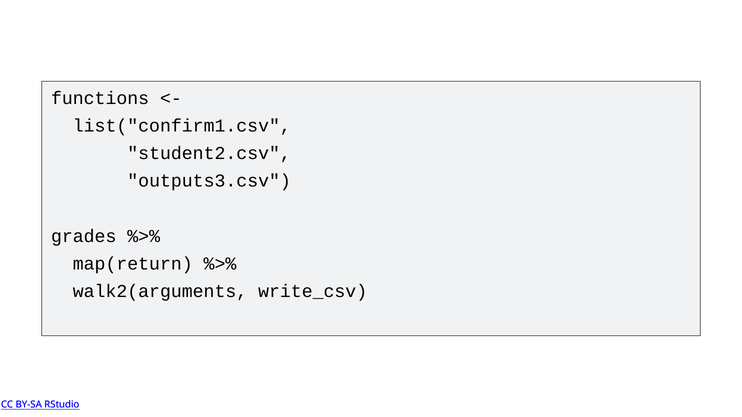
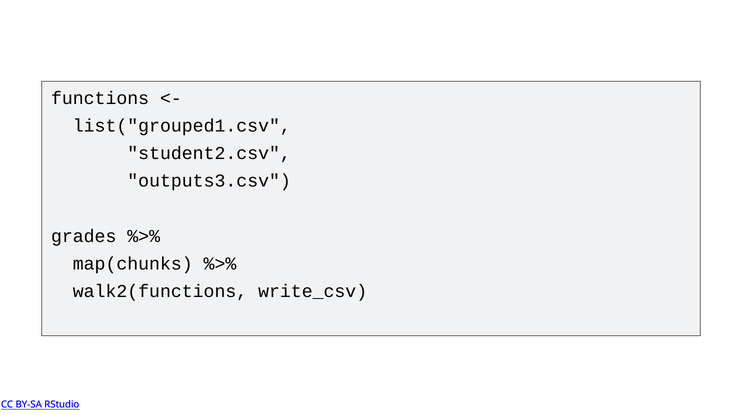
list("confirm1.csv: list("confirm1.csv -> list("grouped1.csv
map(return: map(return -> map(chunks
walk2(arguments: walk2(arguments -> walk2(functions
